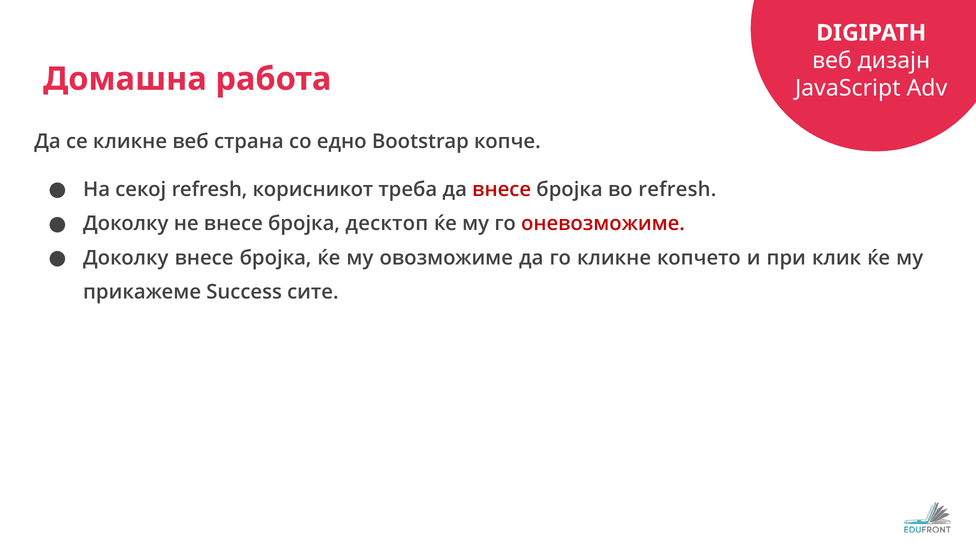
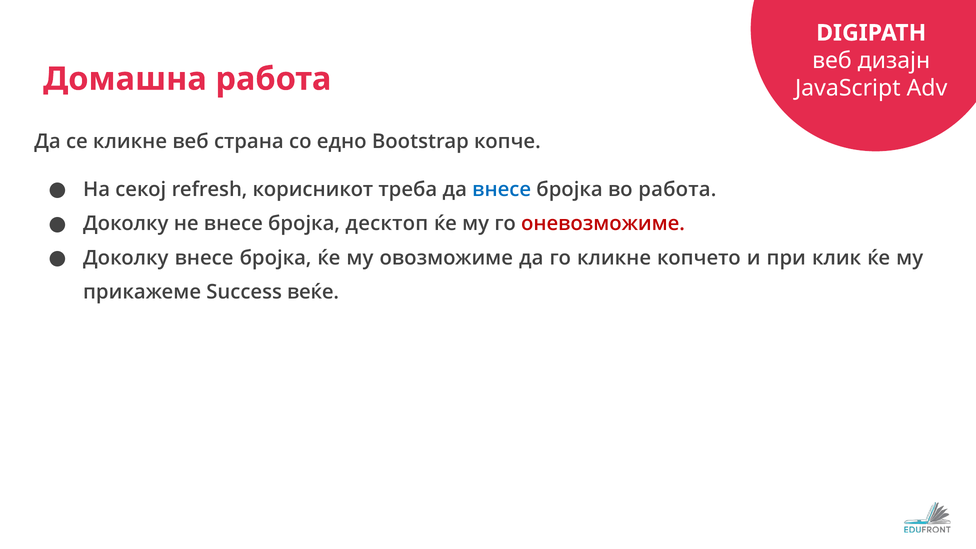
внесе at (502, 189) colour: red -> blue
во refresh: refresh -> работа
сите: сите -> веќе
